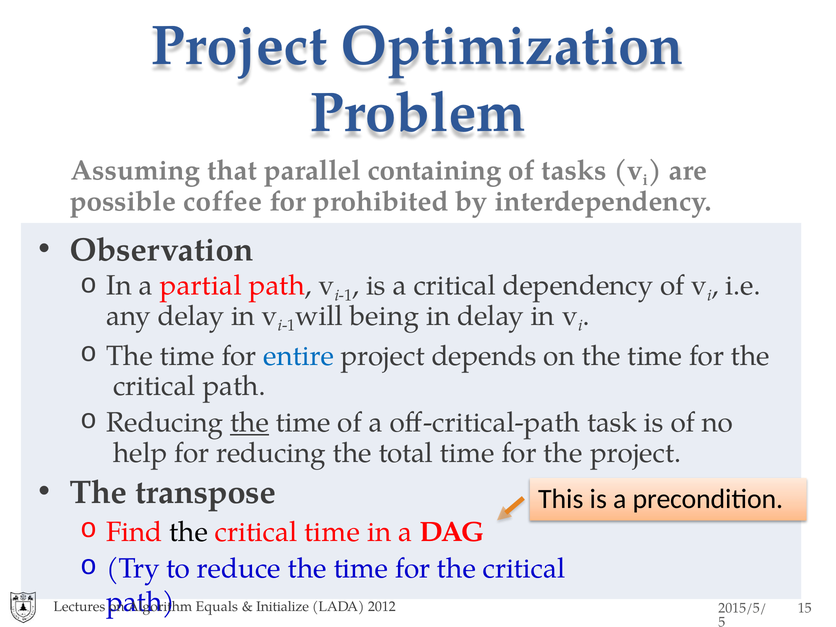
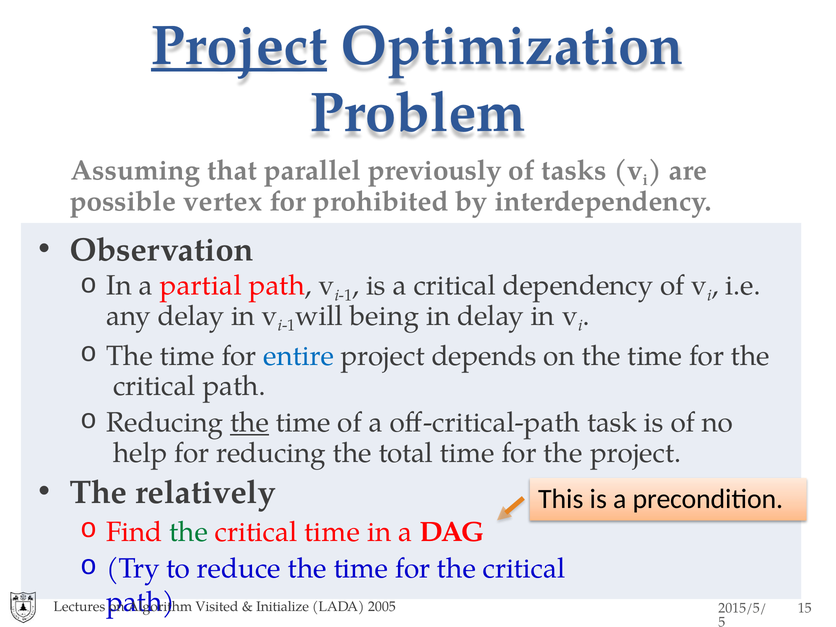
Project at (239, 46) underline: none -> present
containing: containing -> previously
coffee: coffee -> vertex
transpose: transpose -> relatively
the at (189, 532) colour: black -> green
Equals: Equals -> Visited
2012: 2012 -> 2005
